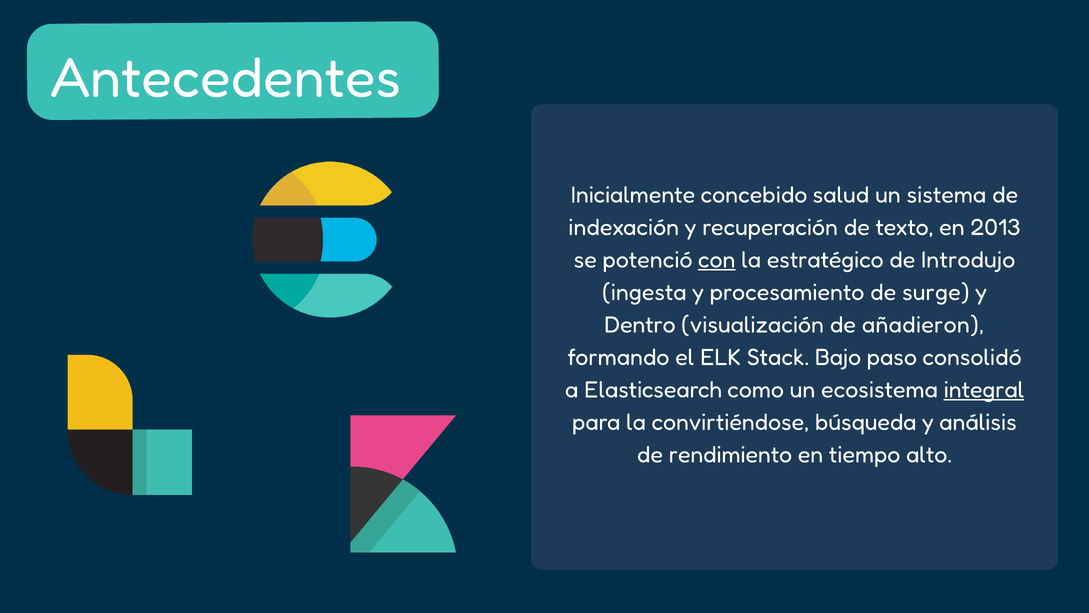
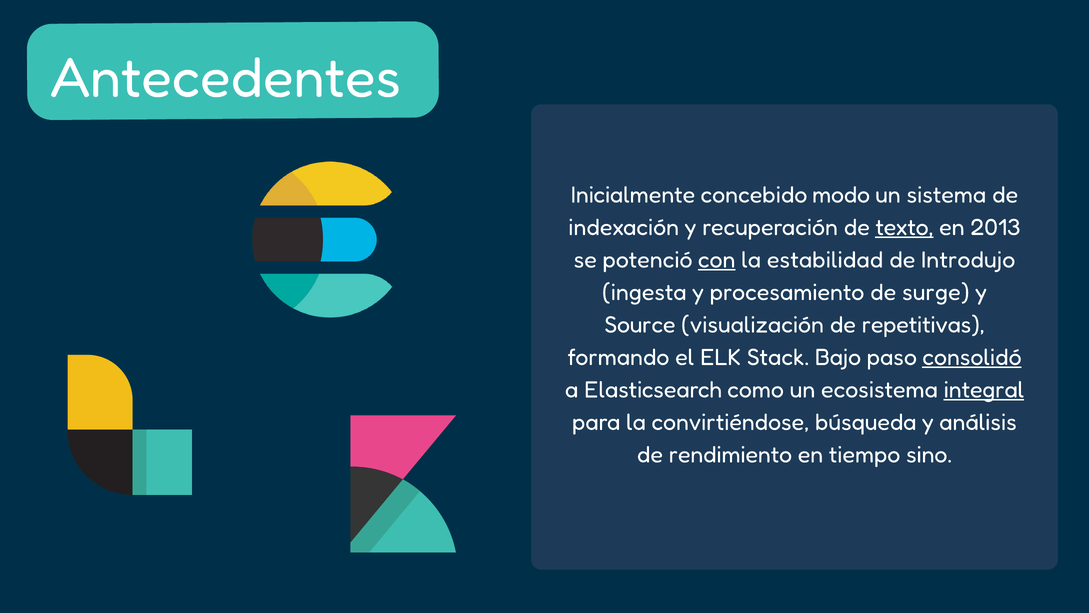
salud: salud -> modo
texto underline: none -> present
estratégico: estratégico -> estabilidad
Dentro: Dentro -> Source
añadieron: añadieron -> repetitivas
consolidó underline: none -> present
alto: alto -> sino
